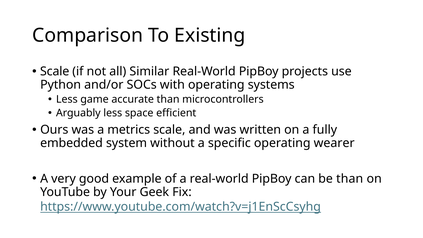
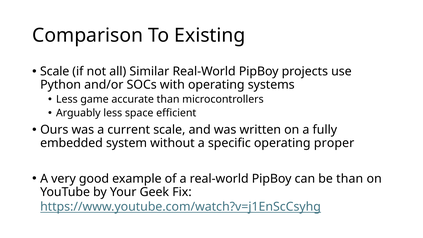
metrics: metrics -> current
wearer: wearer -> proper
